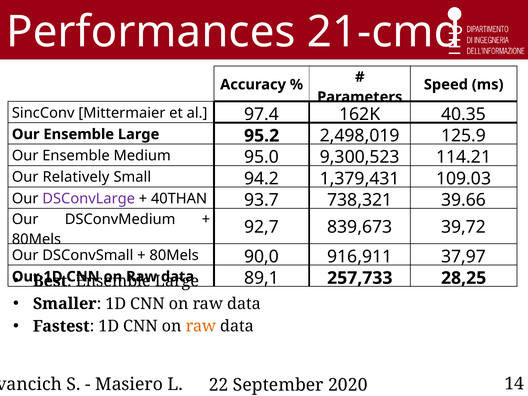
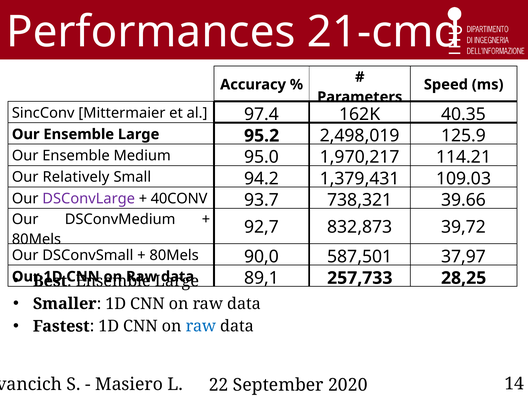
9,300,523: 9,300,523 -> 1,970,217
40THAN: 40THAN -> 40CONV
839,673: 839,673 -> 832,873
916,911: 916,911 -> 587,501
raw at (201, 326) colour: orange -> blue
